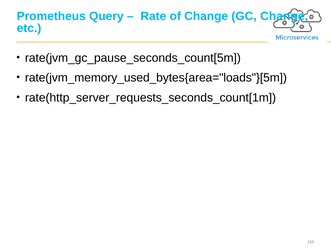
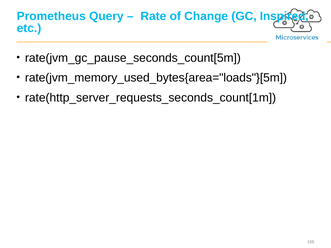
GC Change: Change -> Inspired
